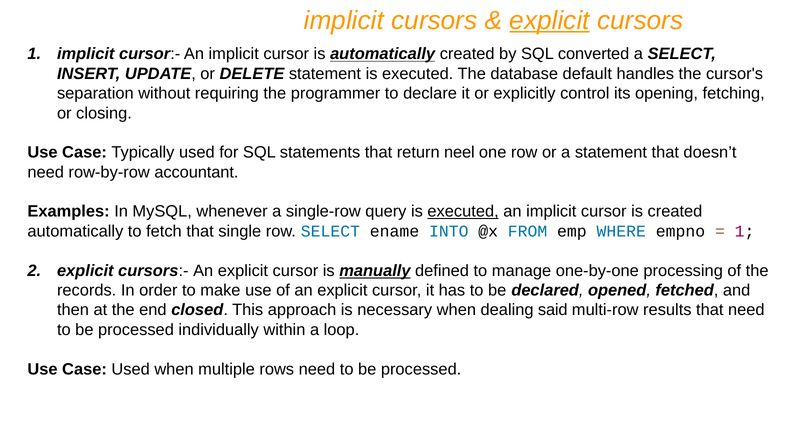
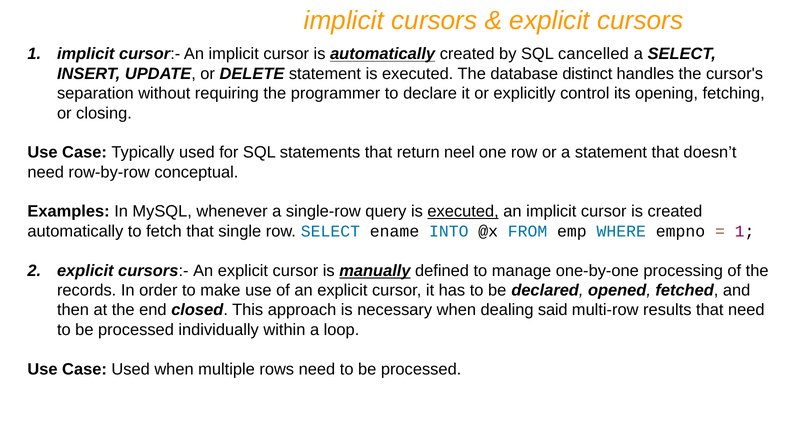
explicit at (550, 20) underline: present -> none
converted: converted -> cancelled
default: default -> distinct
accountant: accountant -> conceptual
